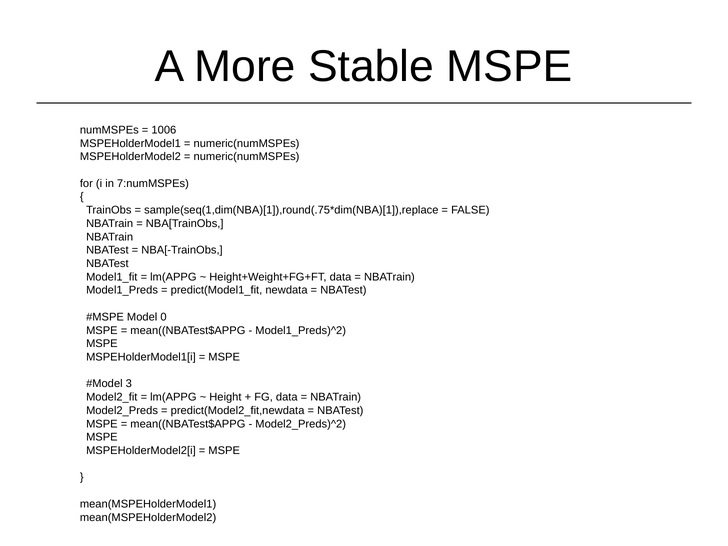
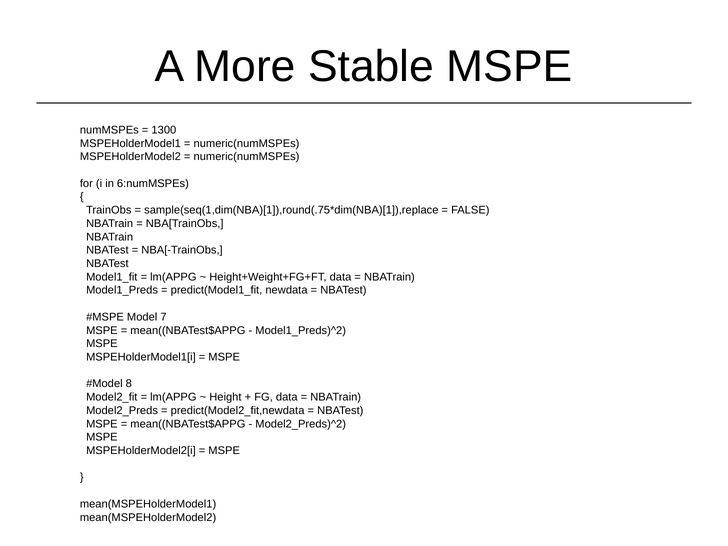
1006: 1006 -> 1300
7:numMSPEs: 7:numMSPEs -> 6:numMSPEs
0: 0 -> 7
3: 3 -> 8
